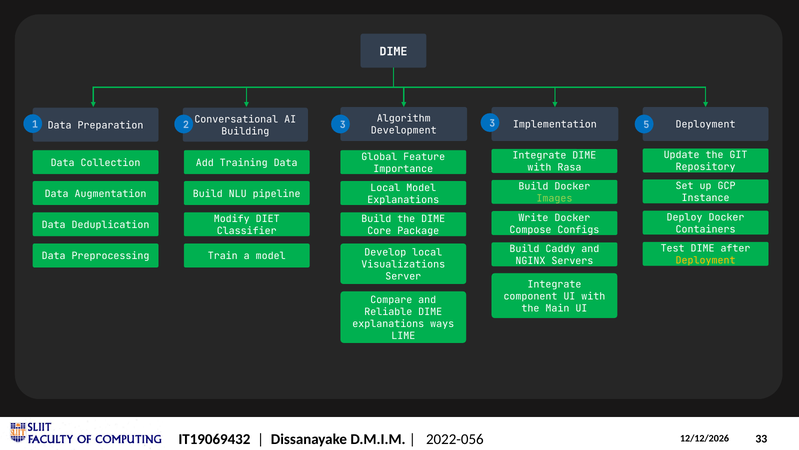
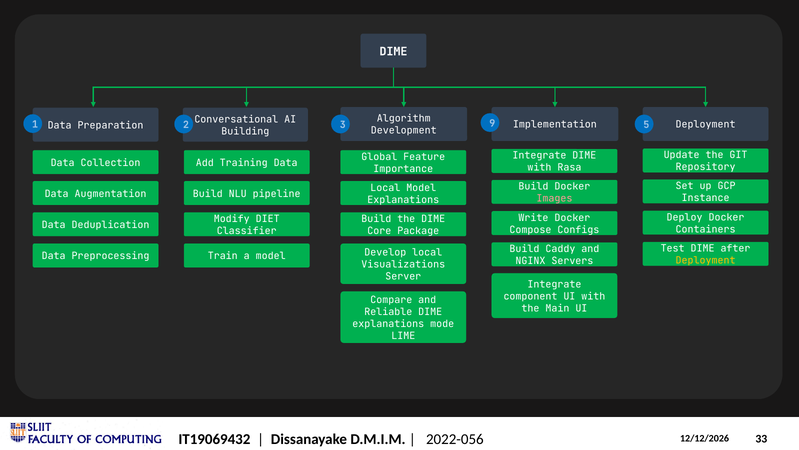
3 3: 3 -> 9
Images colour: light green -> pink
ways: ways -> mode
